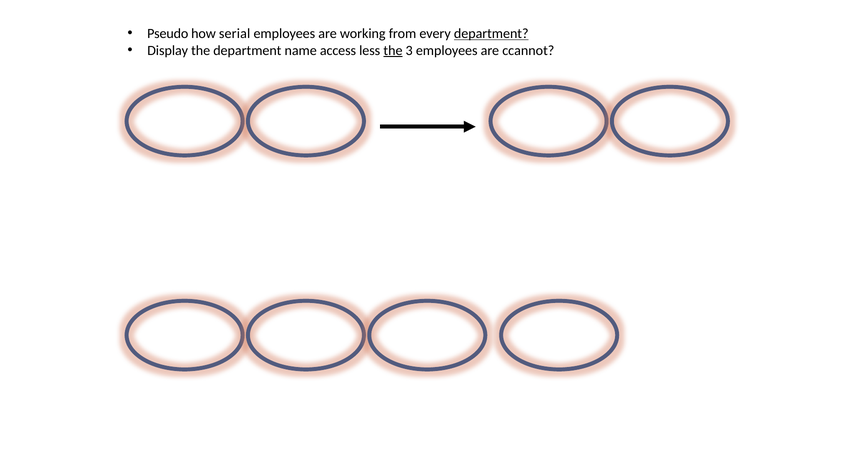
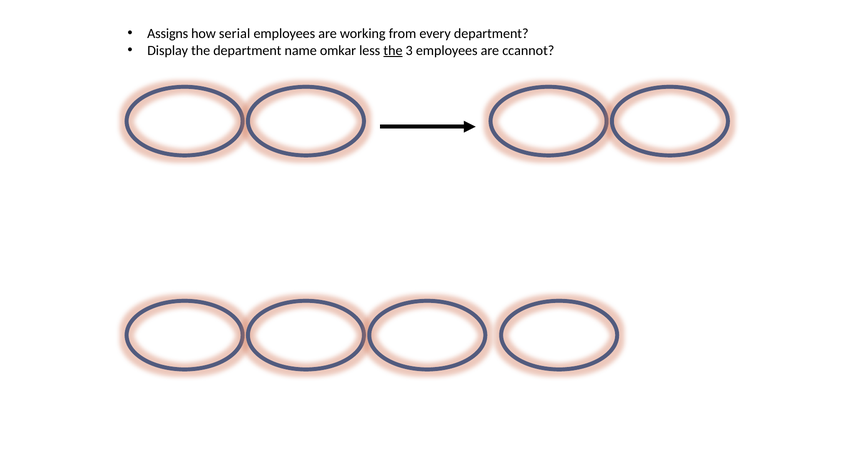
Pseudo: Pseudo -> Assigns
department at (491, 34) underline: present -> none
access: access -> omkar
